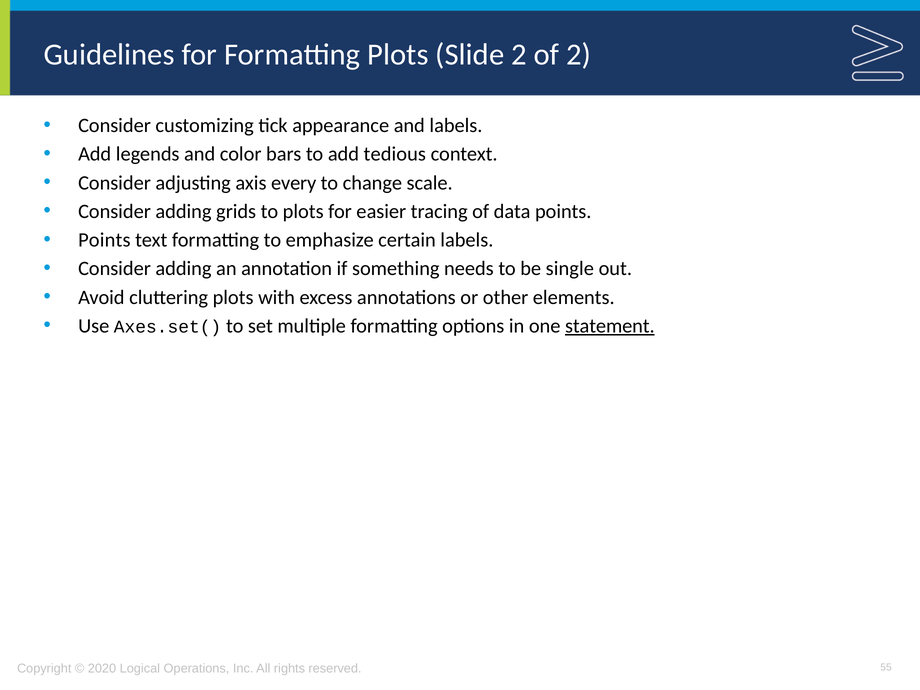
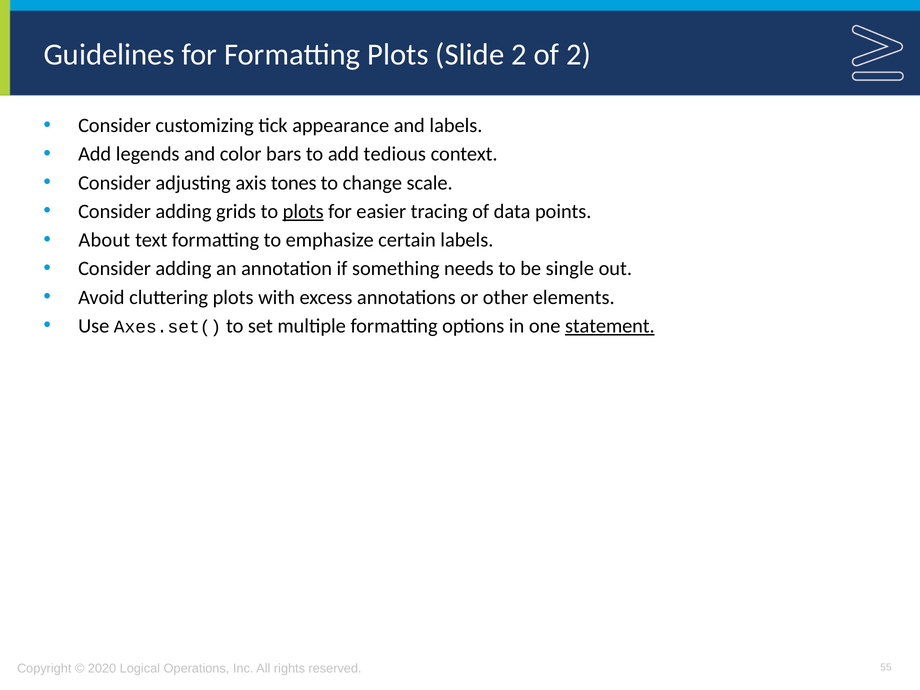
every: every -> tones
plots at (303, 211) underline: none -> present
Points at (104, 240): Points -> About
